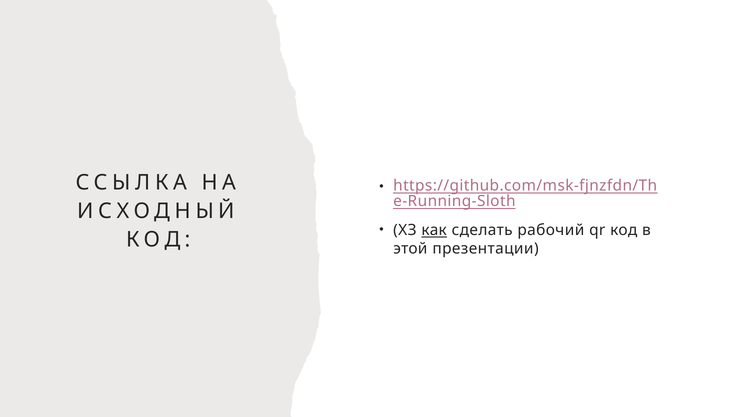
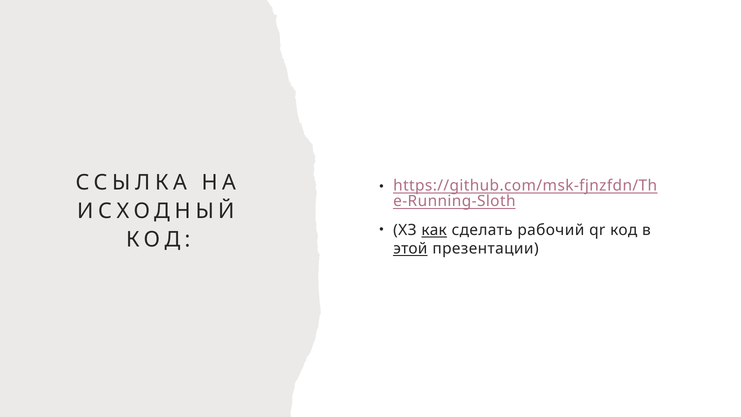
этой underline: none -> present
